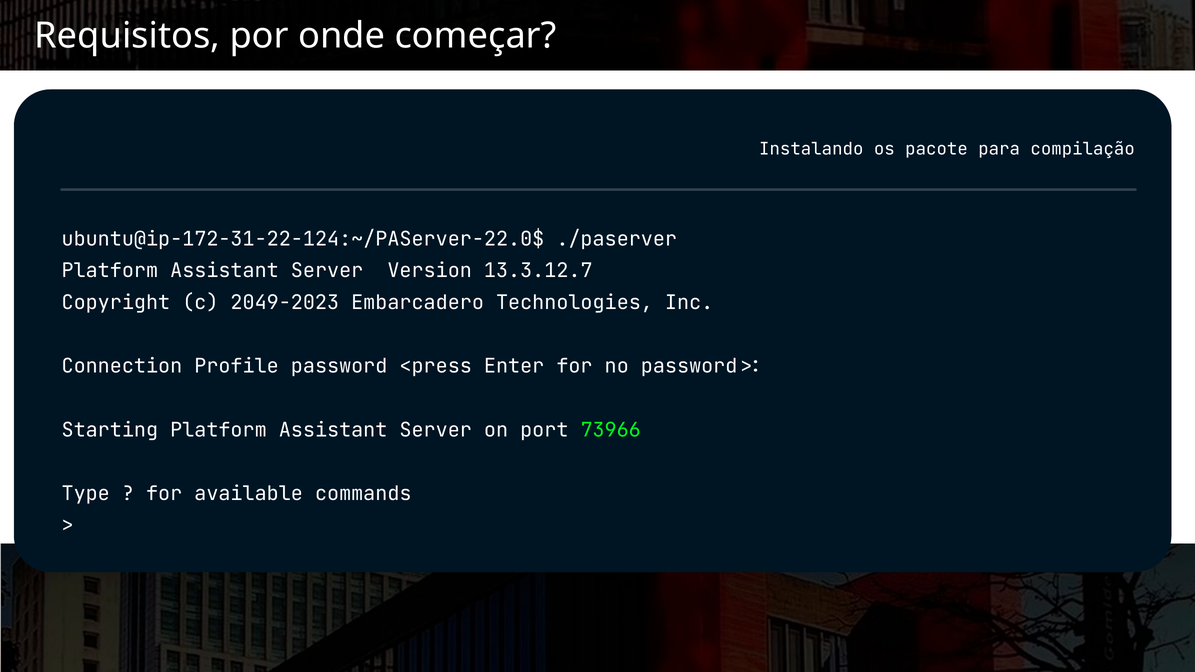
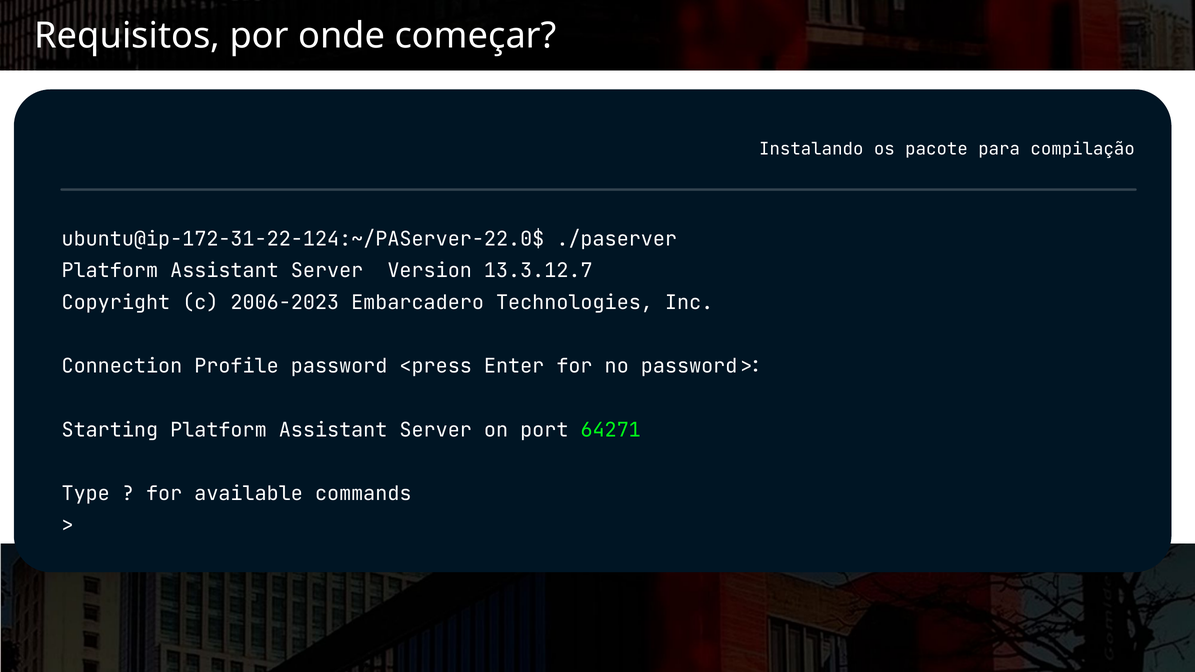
2049-2023: 2049-2023 -> 2006-2023
73966: 73966 -> 64271
